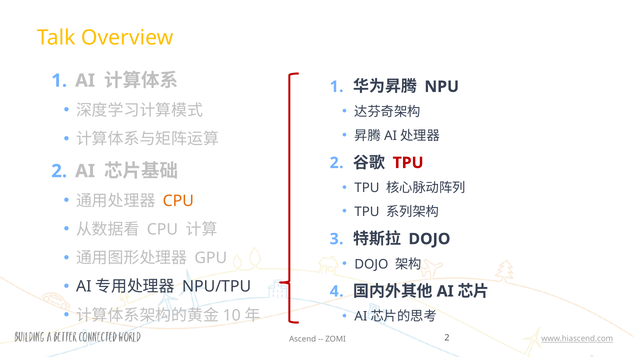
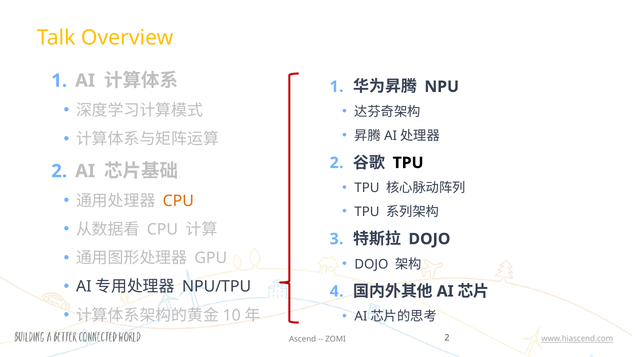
TPU at (408, 163) colour: red -> black
